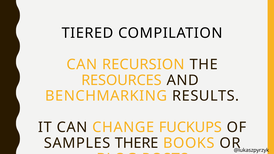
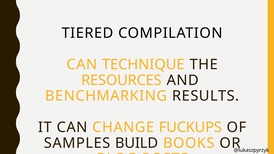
RECURSION: RECURSION -> TECHNIQUE
THERE: THERE -> BUILD
